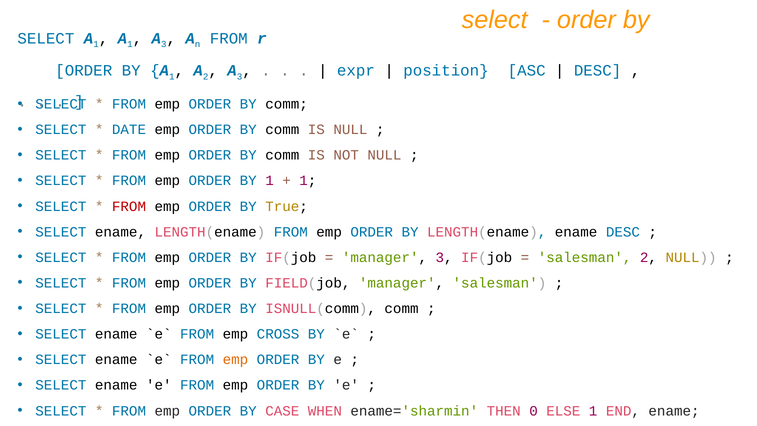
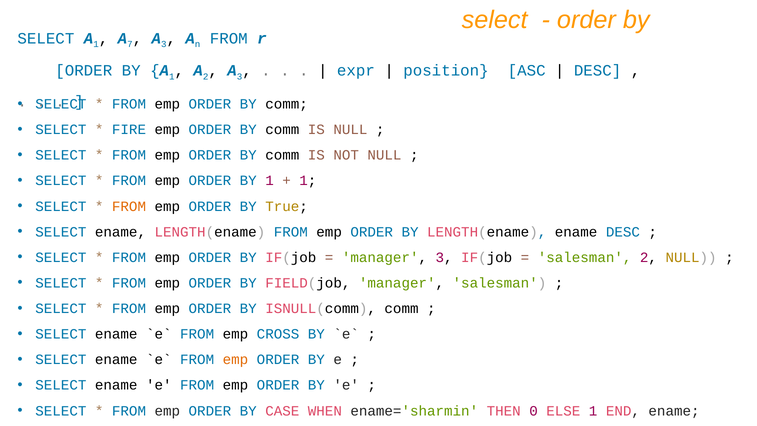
1 at (130, 44): 1 -> 7
DATE: DATE -> FIRE
FROM at (129, 206) colour: red -> orange
